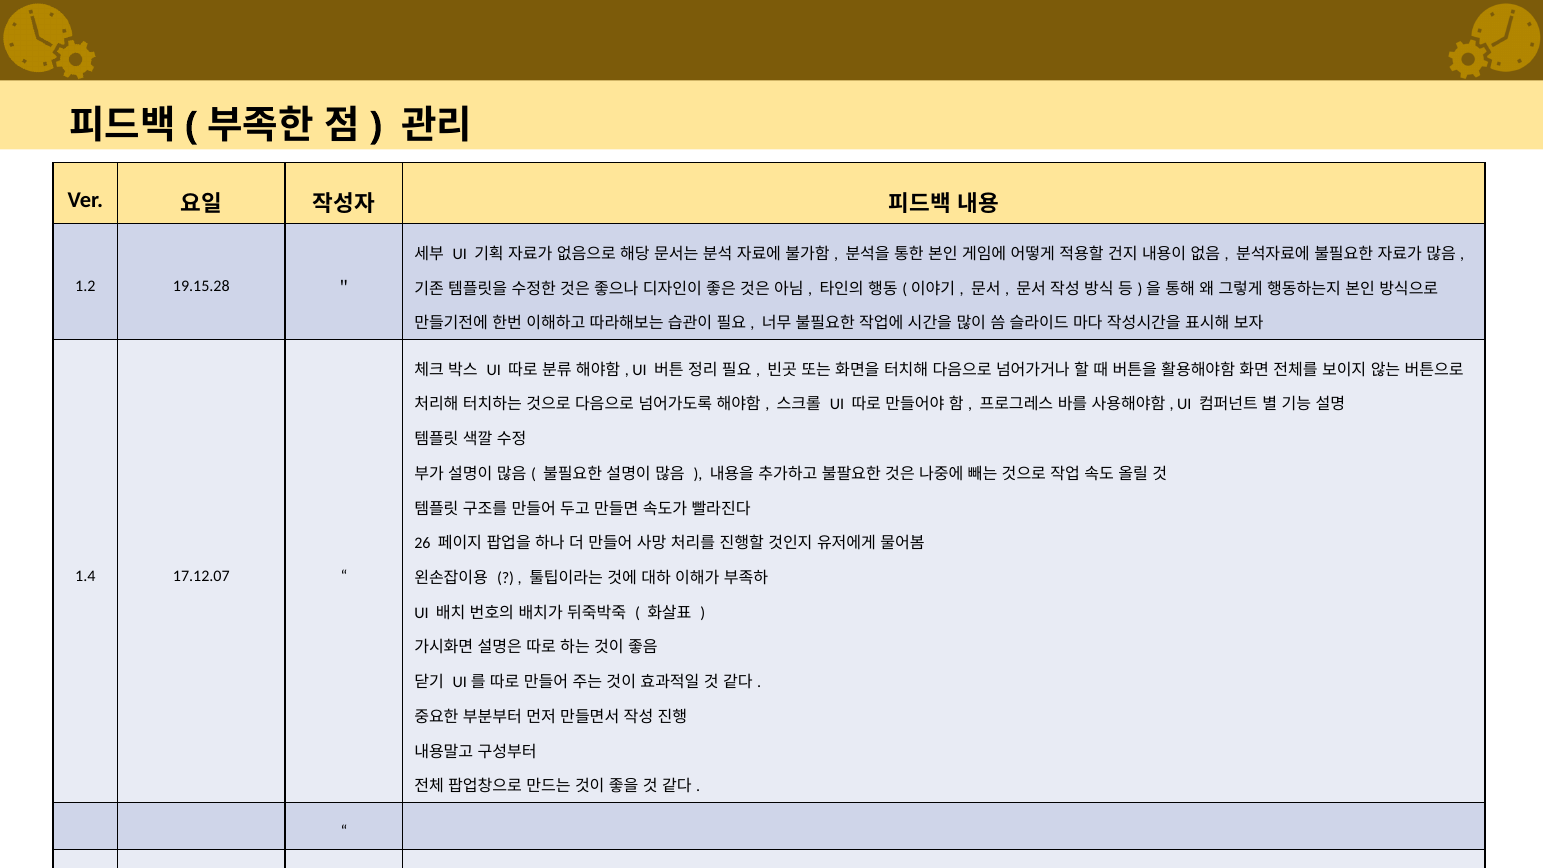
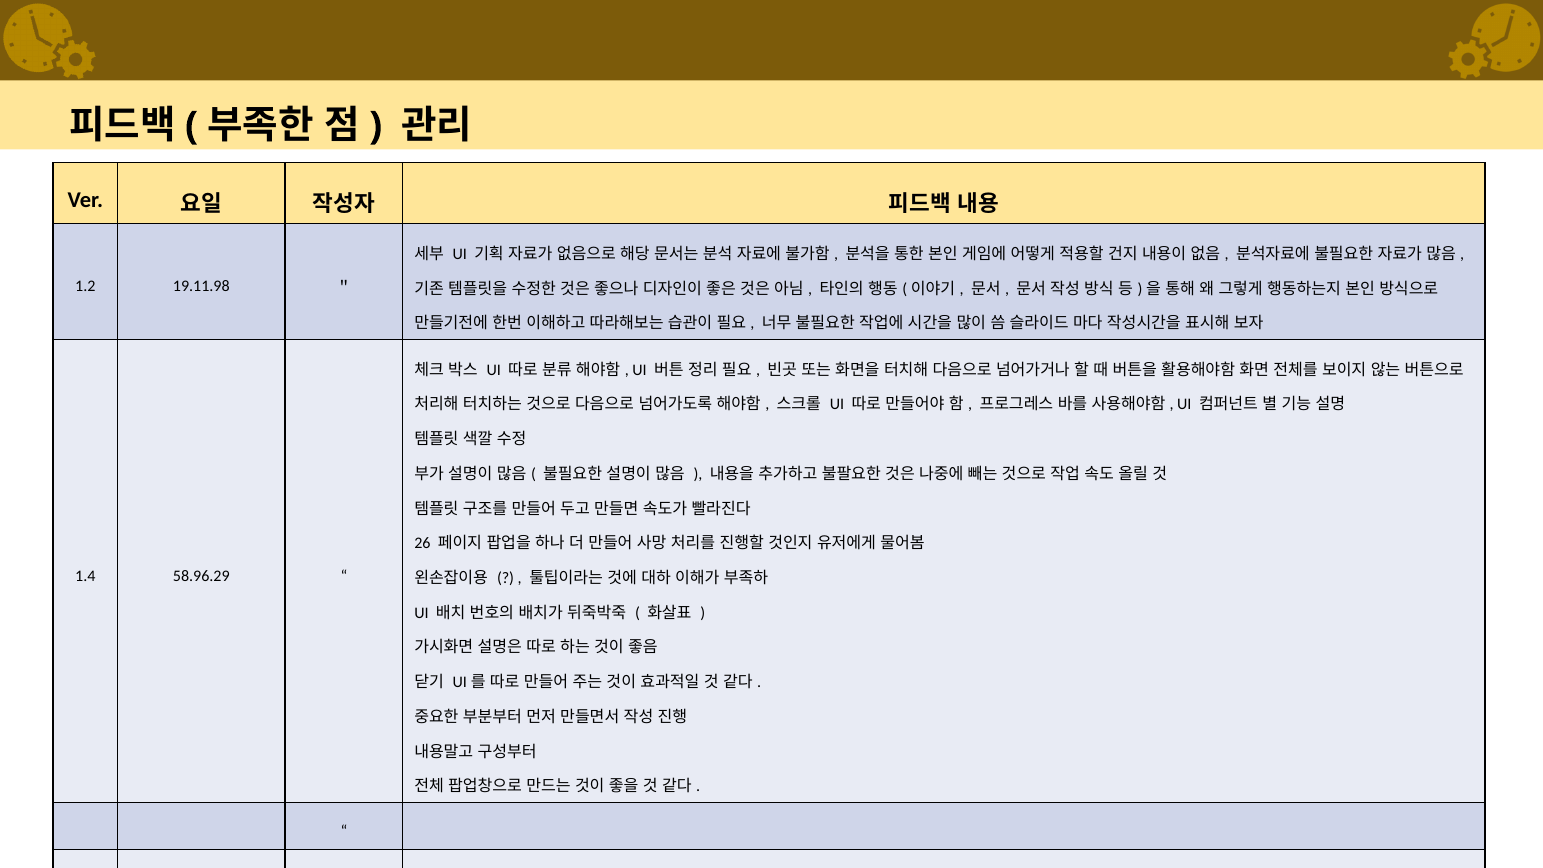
19.15.28: 19.15.28 -> 19.11.98
17.12.07: 17.12.07 -> 58.96.29
